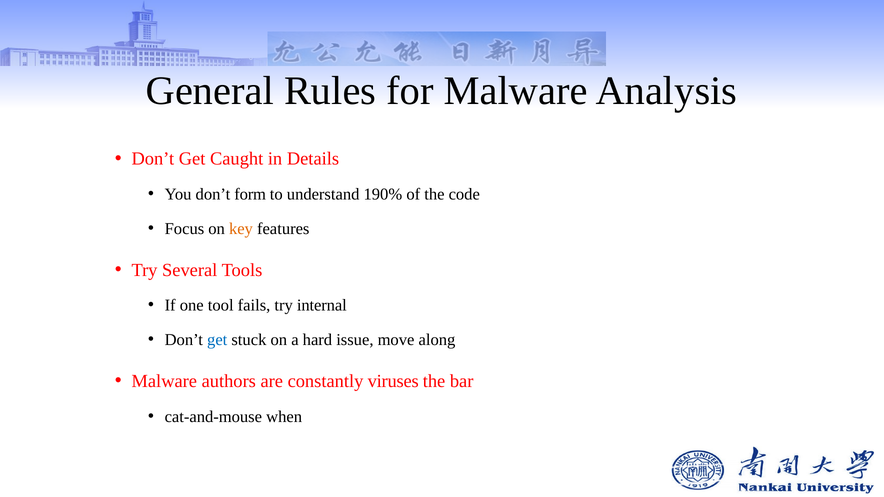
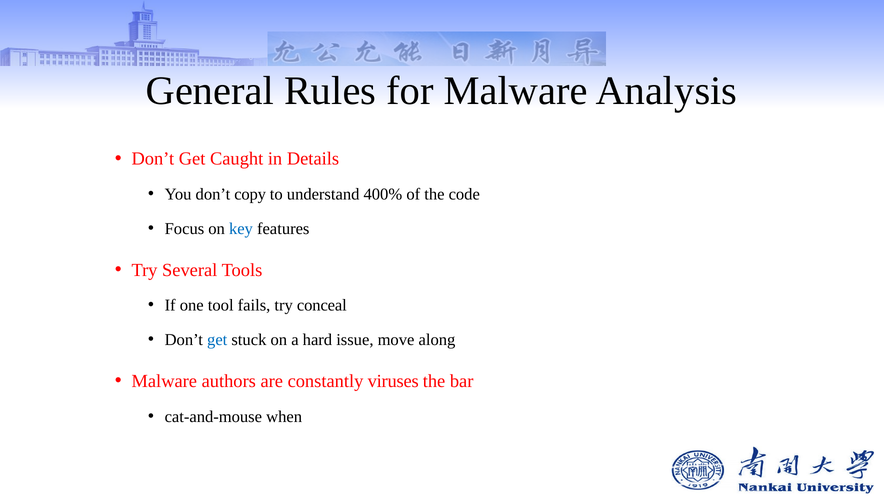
form: form -> copy
190%: 190% -> 400%
key colour: orange -> blue
internal: internal -> conceal
